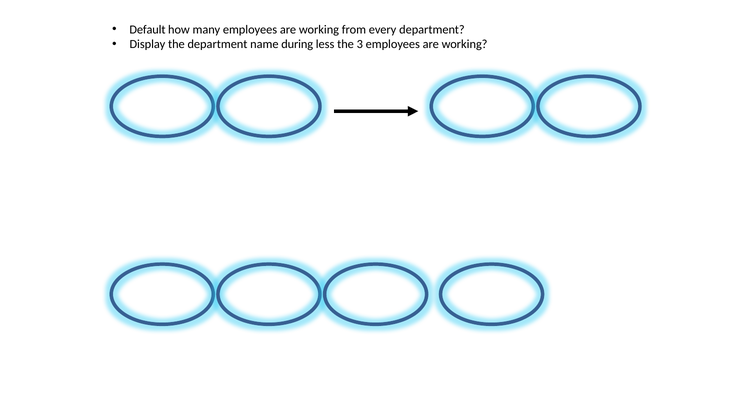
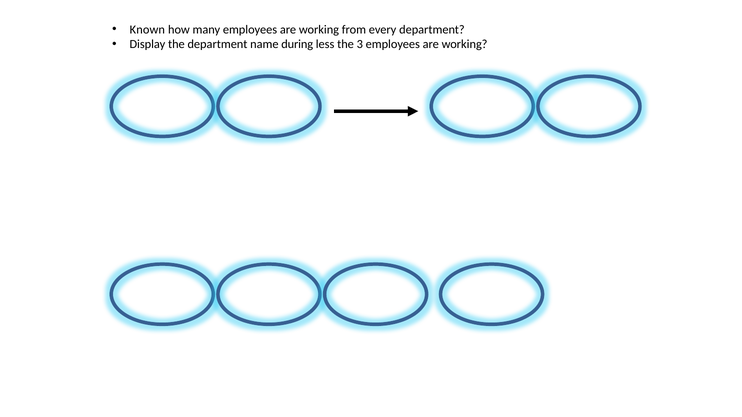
Default: Default -> Known
